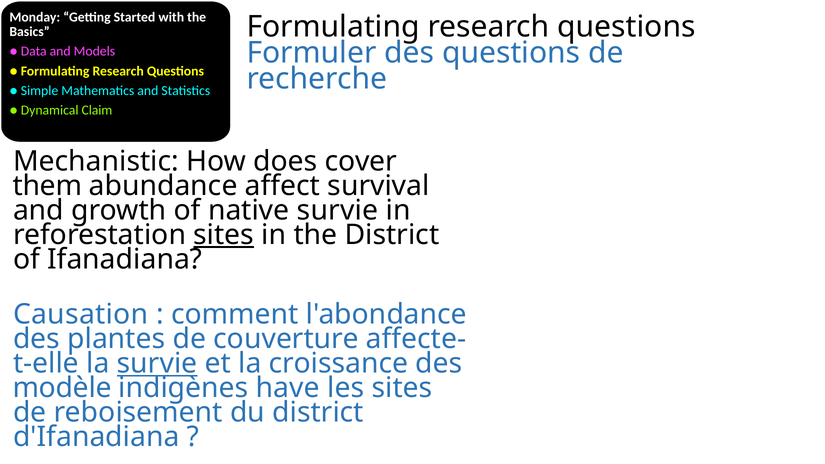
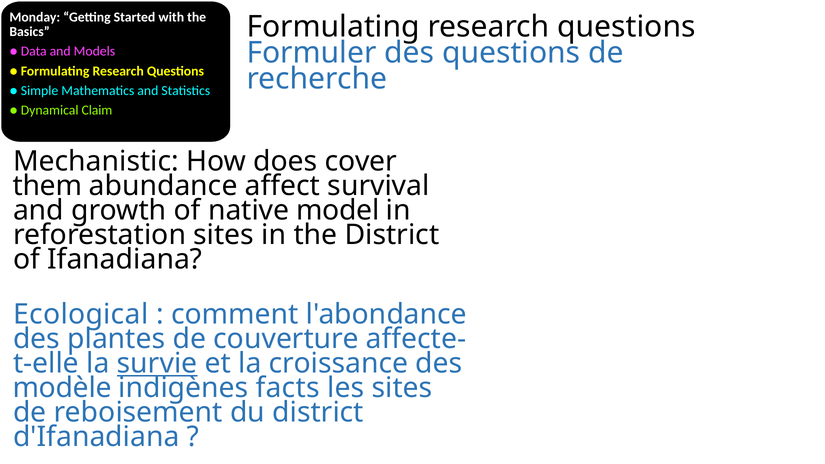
native survie: survie -> model
sites at (224, 235) underline: present -> none
Causation: Causation -> Ecological
have: have -> facts
